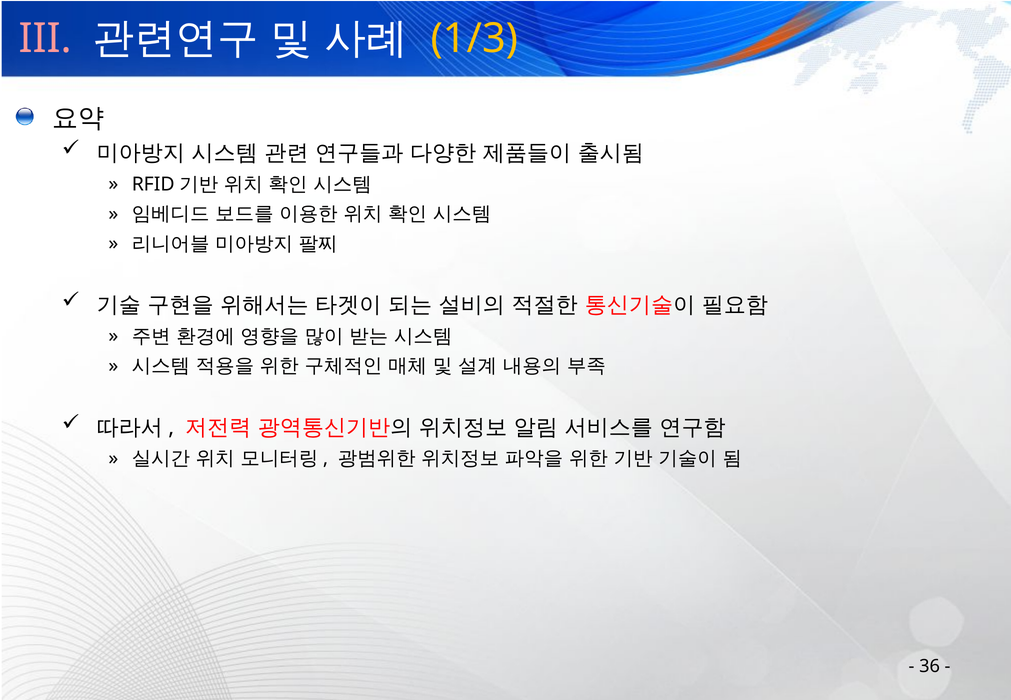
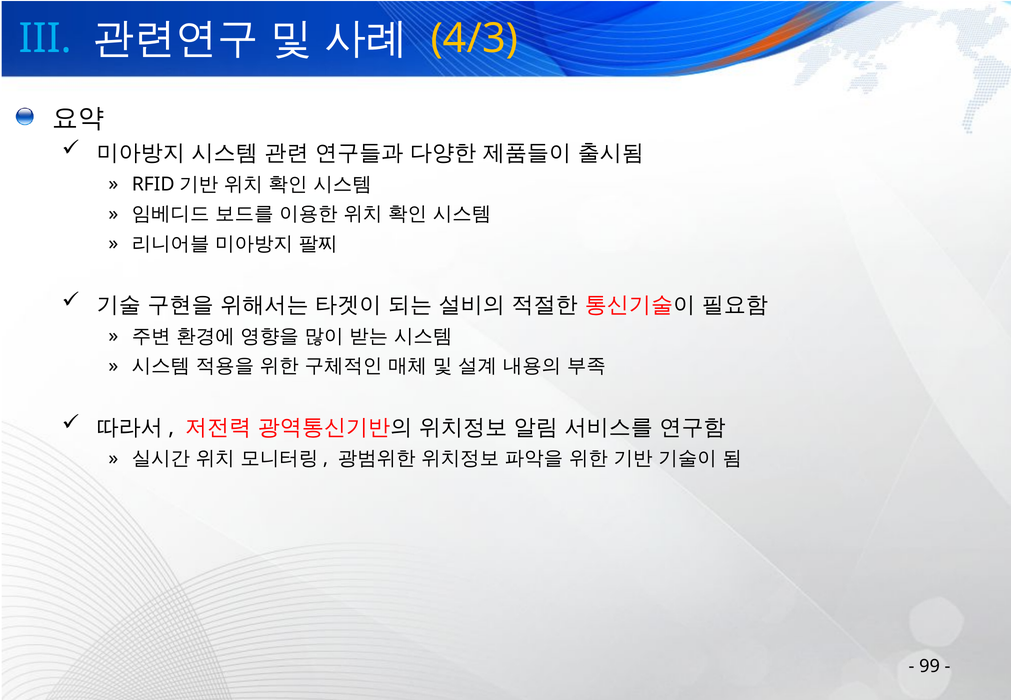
III colour: pink -> light blue
1/3: 1/3 -> 4/3
36: 36 -> 99
